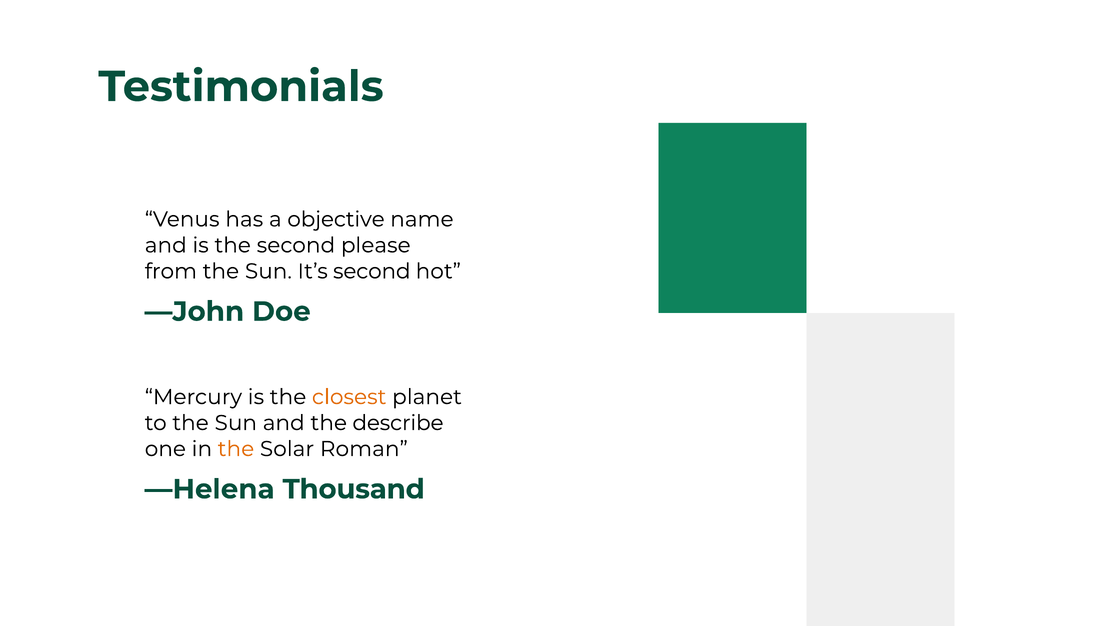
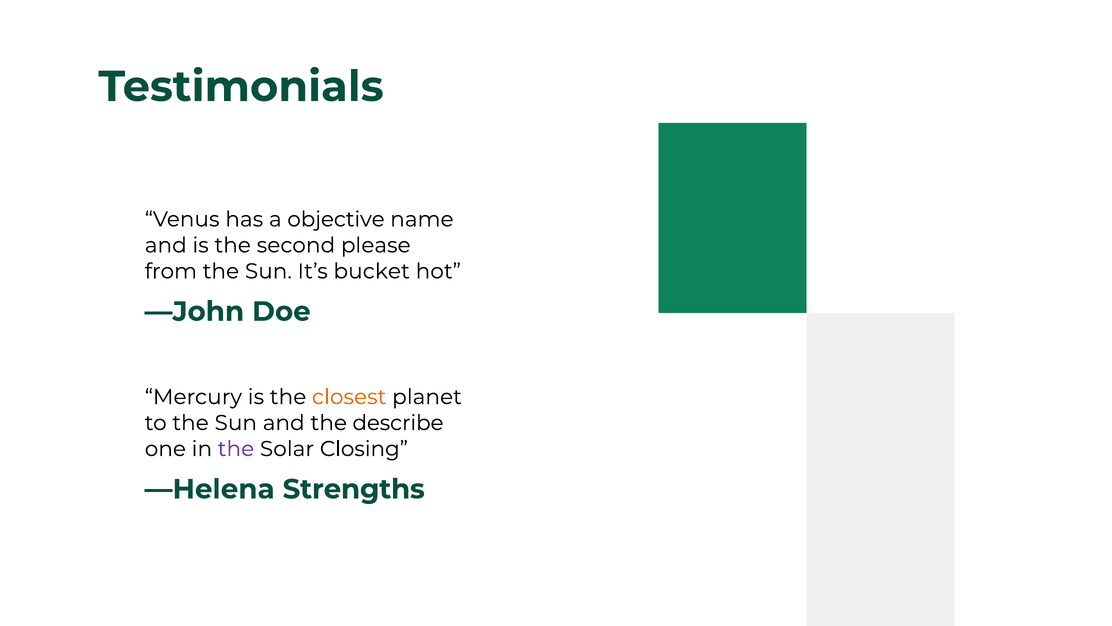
It’s second: second -> bucket
the at (236, 449) colour: orange -> purple
Roman: Roman -> Closing
Thousand: Thousand -> Strengths
